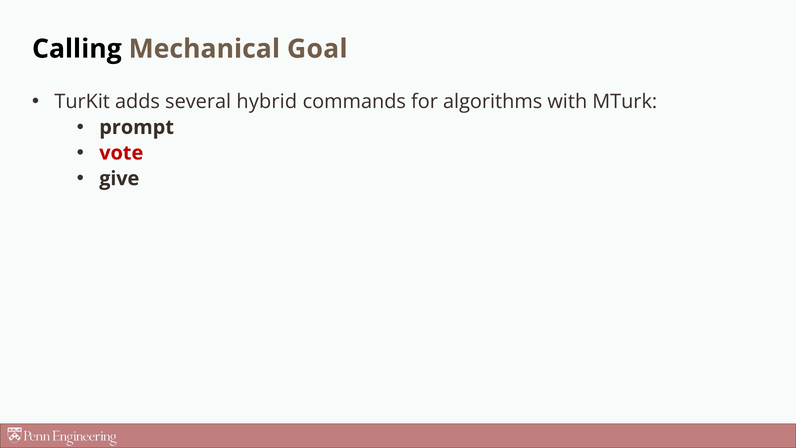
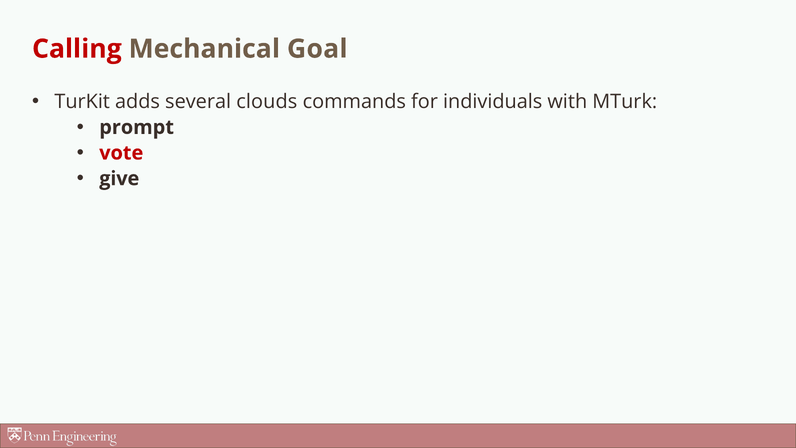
Calling colour: black -> red
hybrid: hybrid -> clouds
algorithms: algorithms -> individuals
